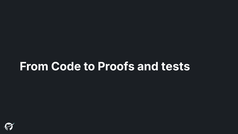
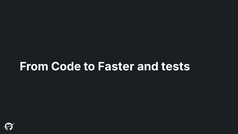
Proofs: Proofs -> Faster
